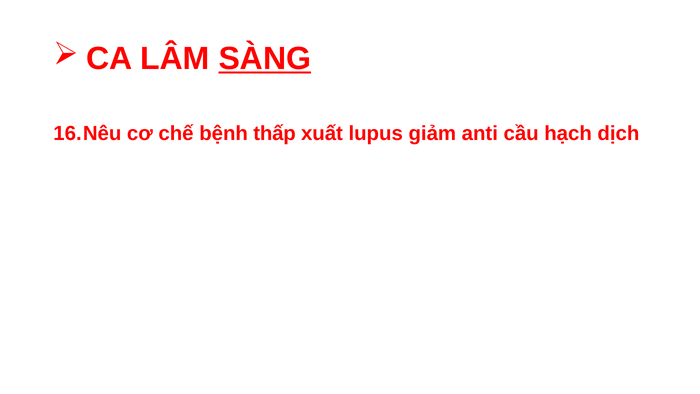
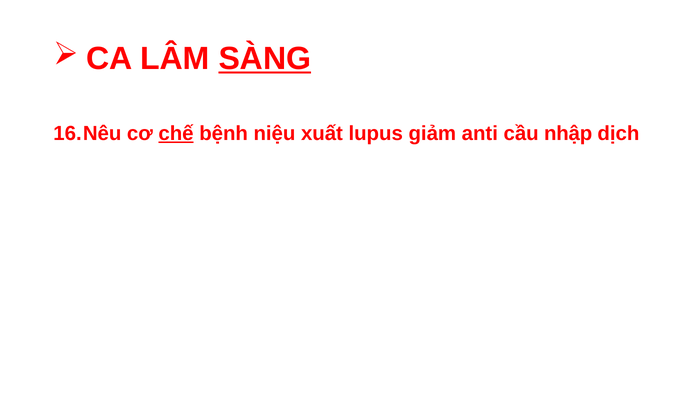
chế underline: none -> present
thấp: thấp -> niệu
hạch: hạch -> nhập
